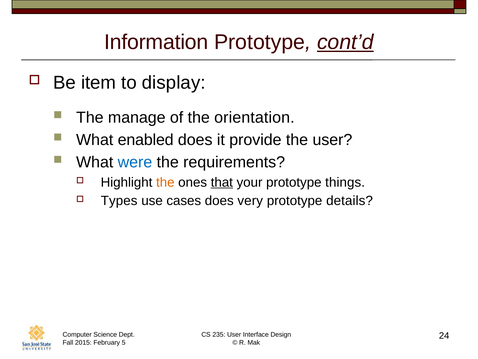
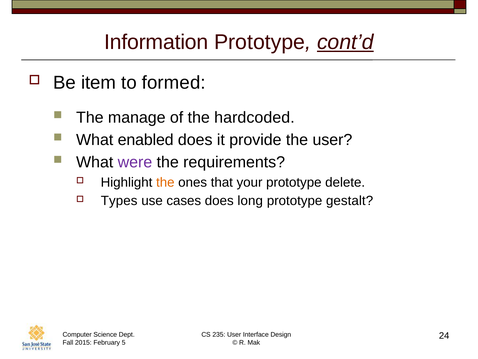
display: display -> formed
orientation: orientation -> hardcoded
were colour: blue -> purple
that underline: present -> none
things: things -> delete
very: very -> long
details: details -> gestalt
